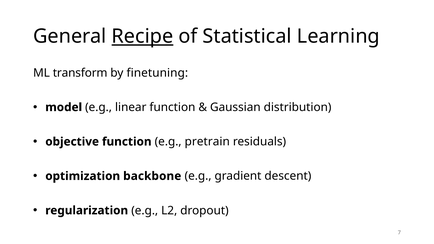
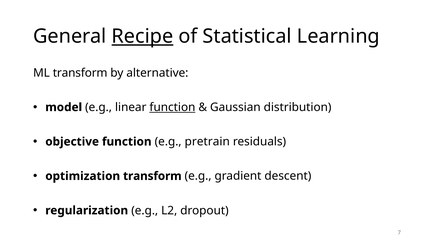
finetuning: finetuning -> alternative
function at (172, 107) underline: none -> present
optimization backbone: backbone -> transform
